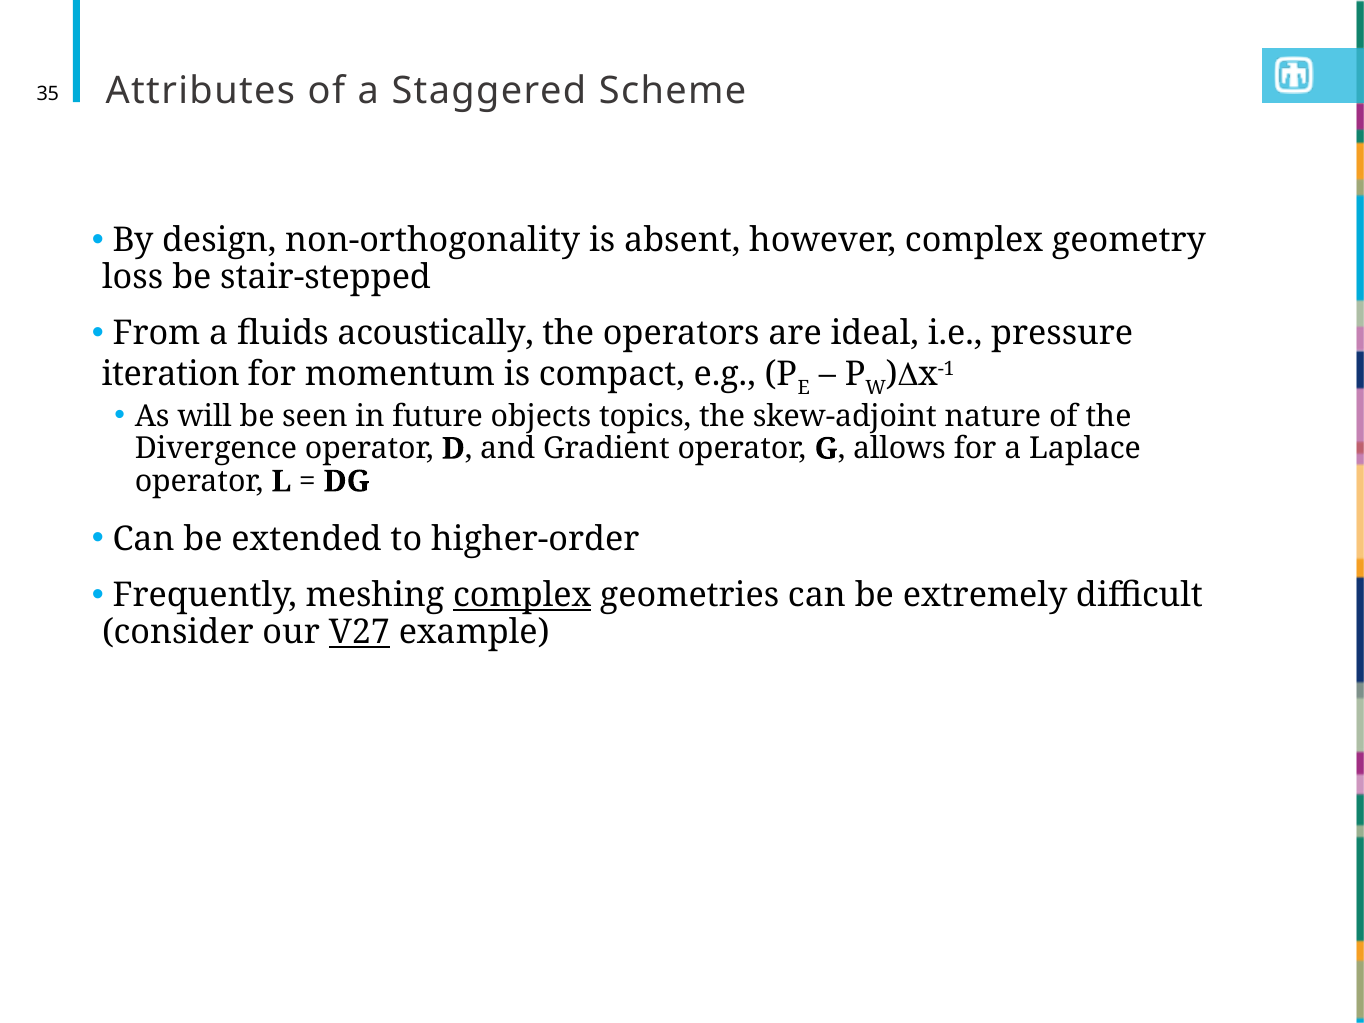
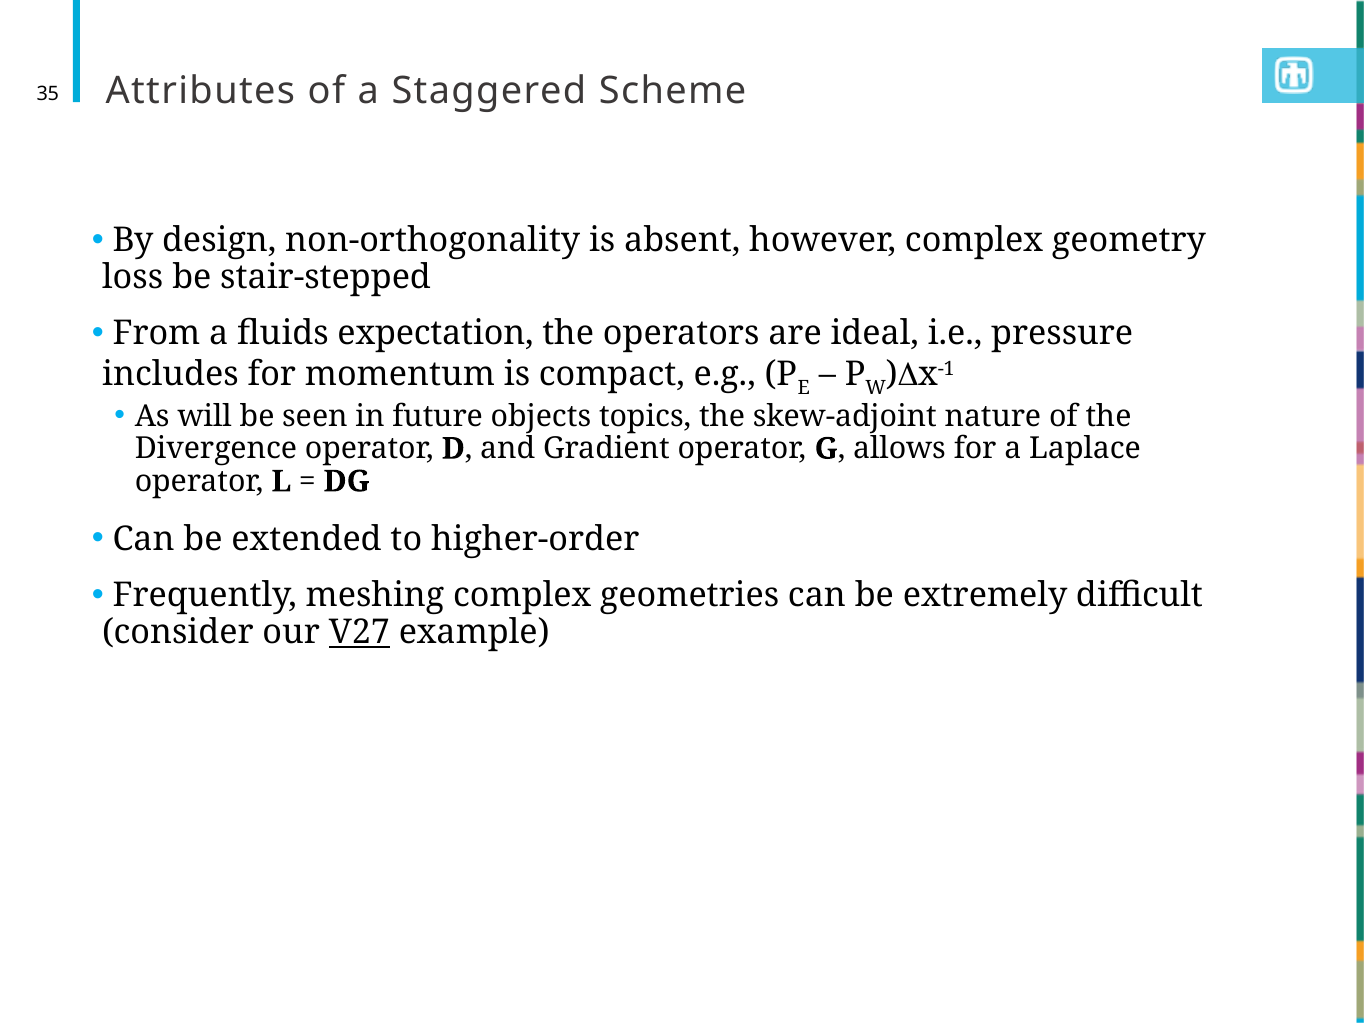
acoustically: acoustically -> expectation
iteration: iteration -> includes
complex at (522, 596) underline: present -> none
